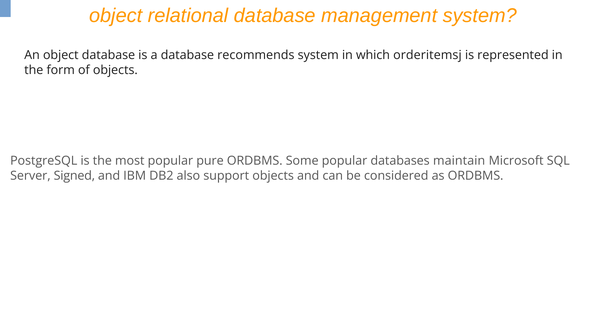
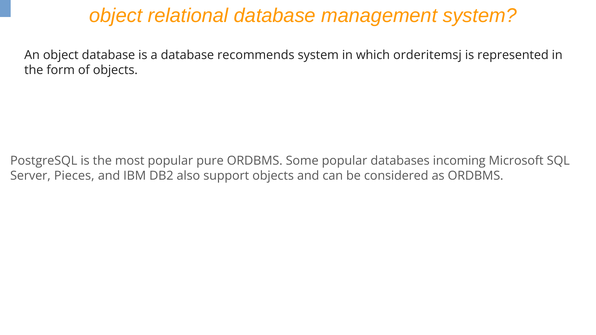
maintain: maintain -> incoming
Signed: Signed -> Pieces
